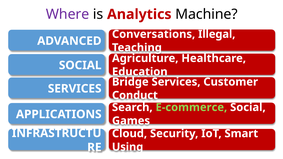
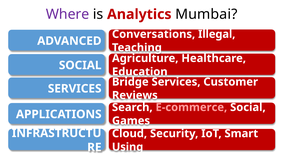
Machine: Machine -> Mumbai
Conduct: Conduct -> Reviews
E-commerce colour: light green -> pink
